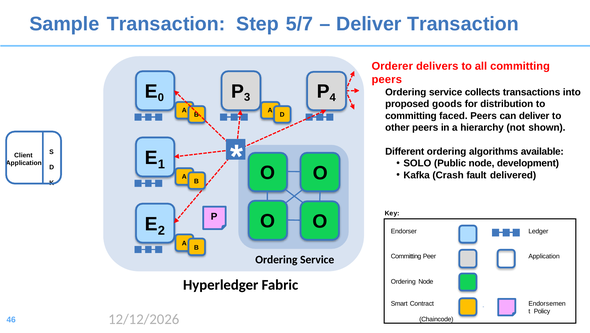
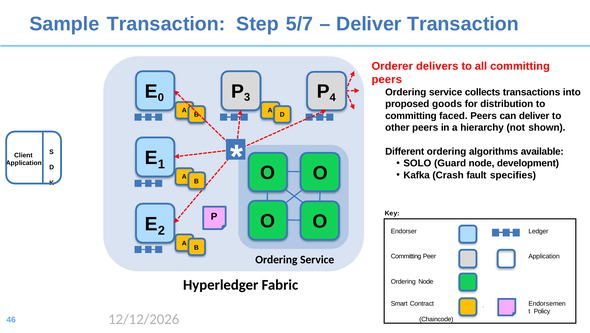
Public: Public -> Guard
delivered: delivered -> specifies
